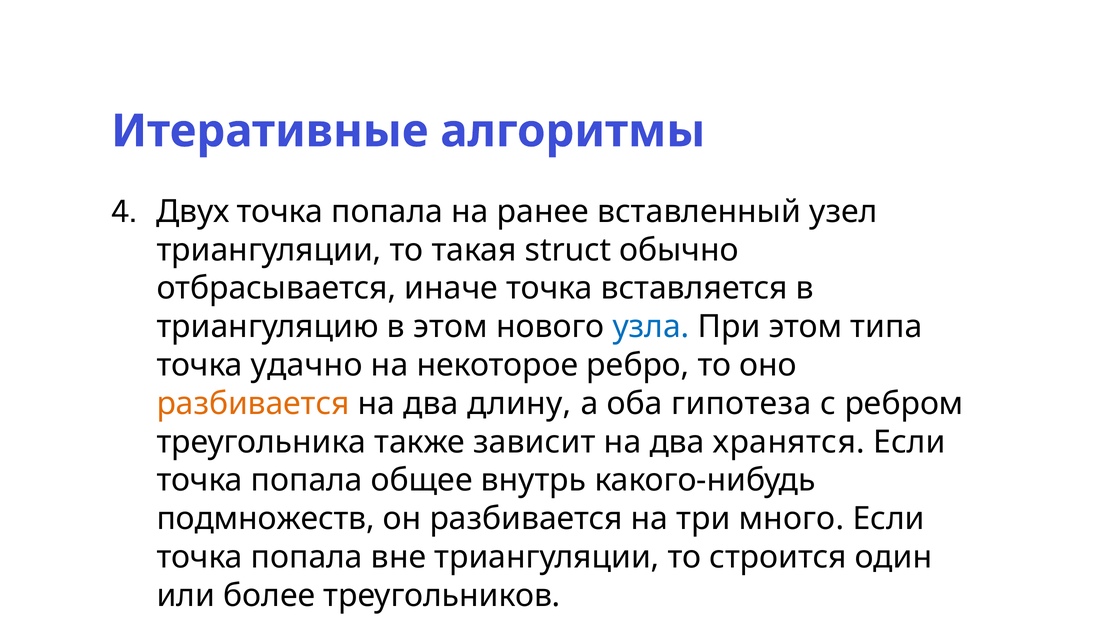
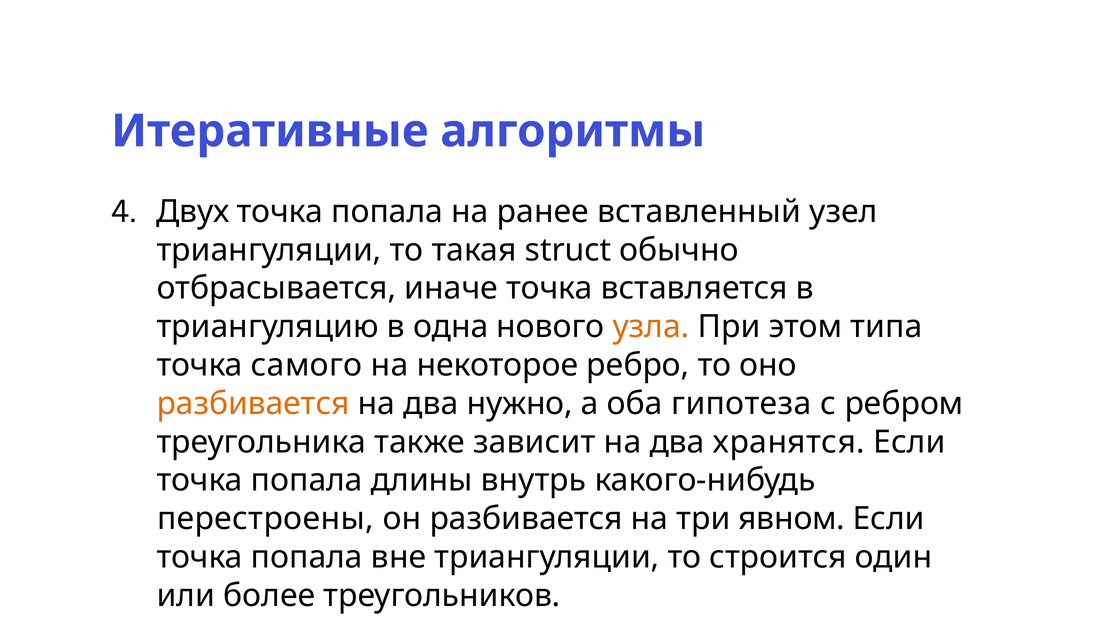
в этом: этом -> одна
узла colour: blue -> orange
удачно: удачно -> самого
длину: длину -> нужно
общее: общее -> длины
подмножеств: подмножеств -> перестроены
много: много -> явном
